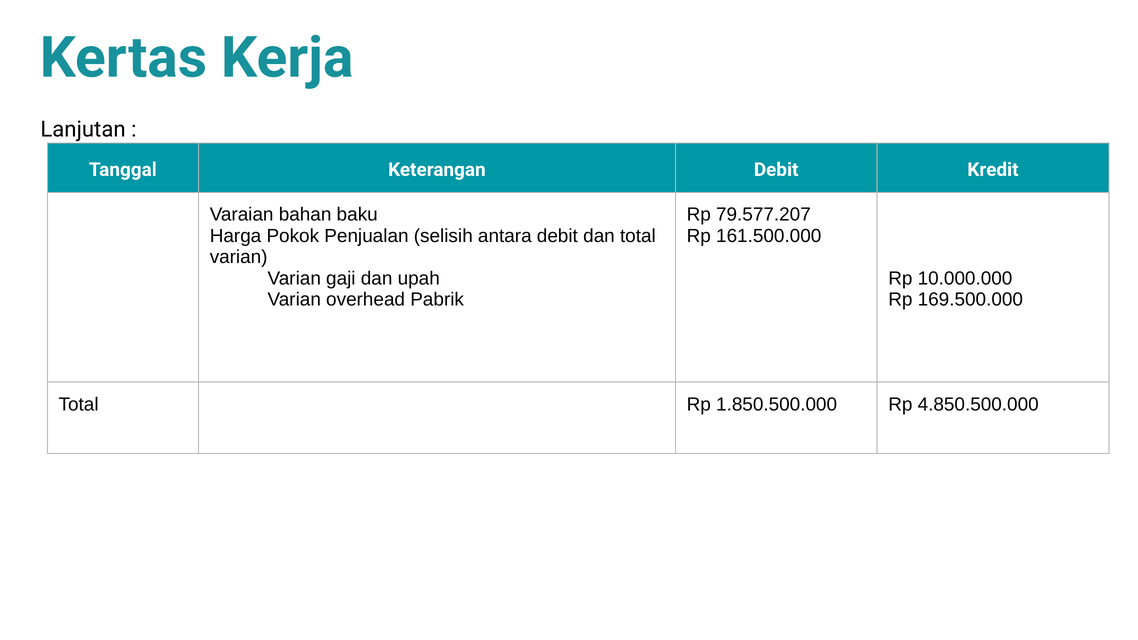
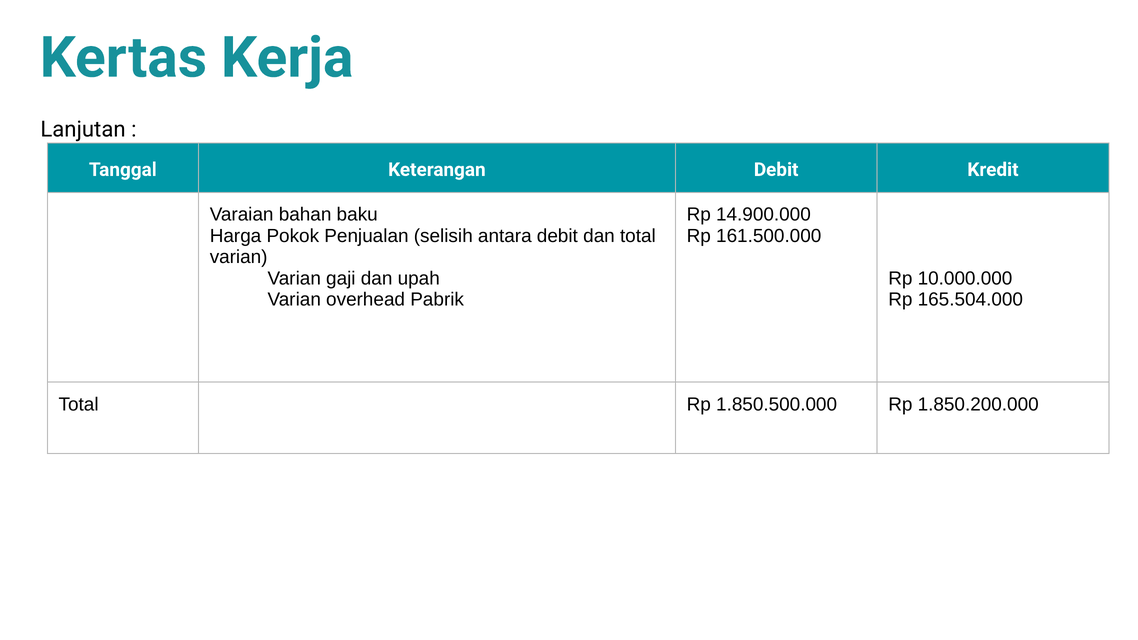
79.577.207: 79.577.207 -> 14.900.000
169.500.000: 169.500.000 -> 165.504.000
4.850.500.000: 4.850.500.000 -> 1.850.200.000
